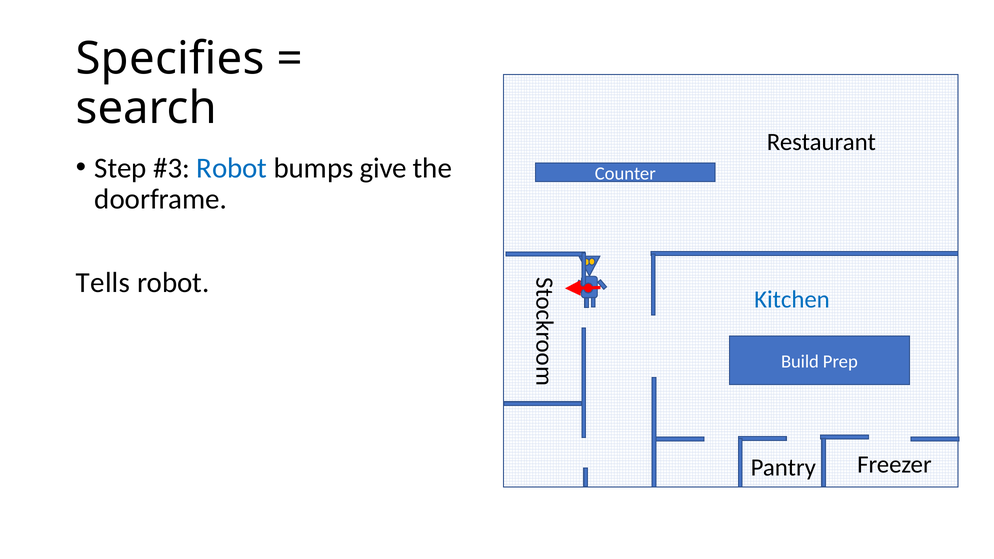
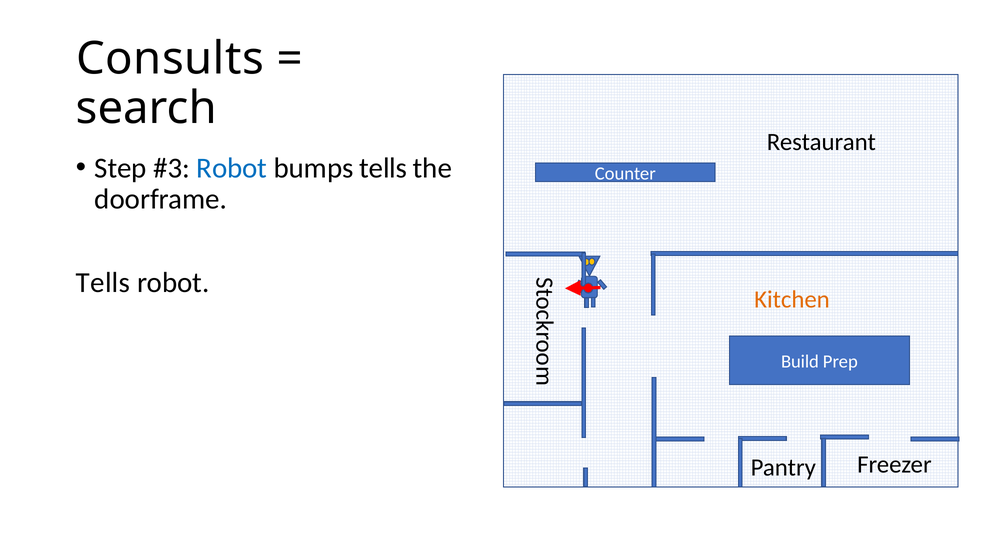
Specifies: Specifies -> Consults
bumps give: give -> tells
Kitchen colour: blue -> orange
